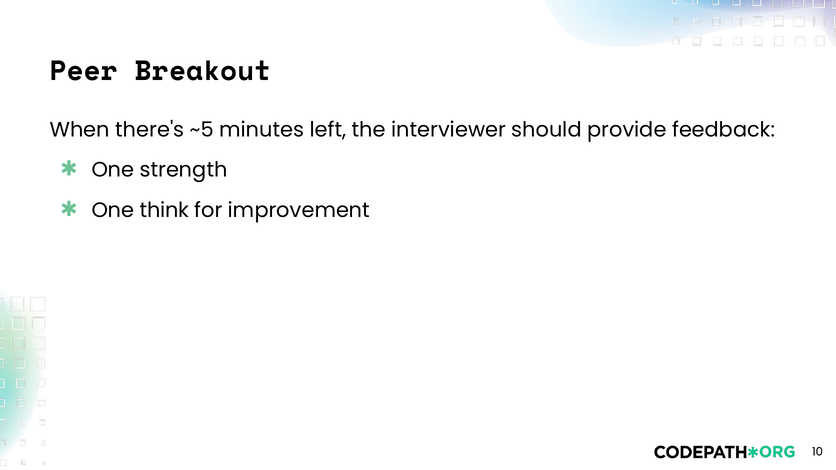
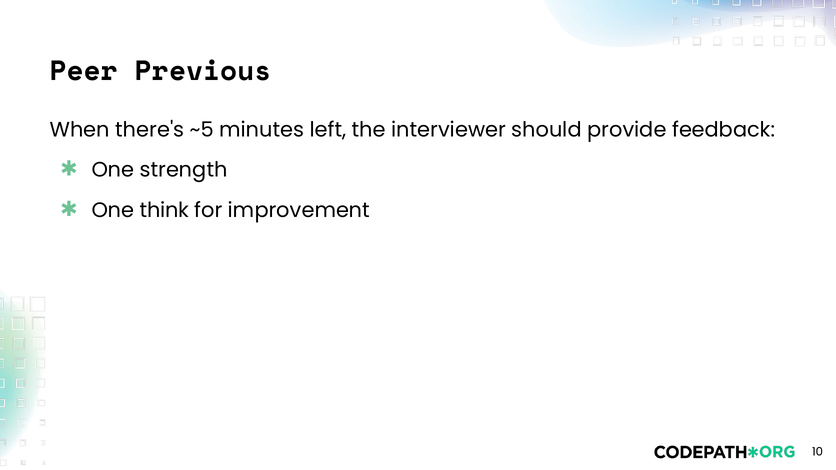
Breakout: Breakout -> Previous
